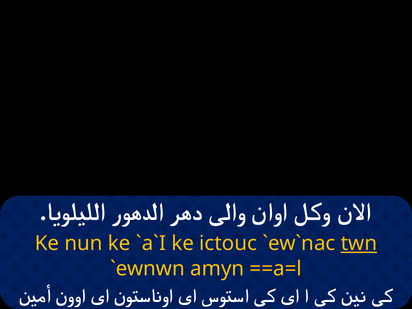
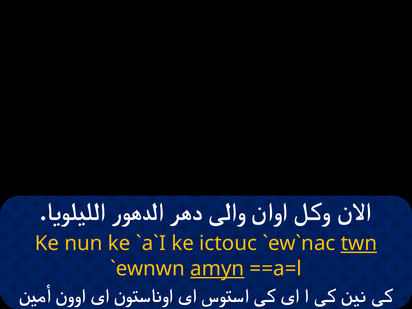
amyn underline: none -> present
